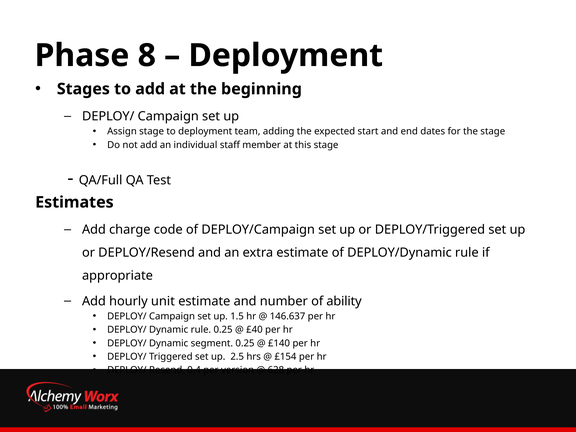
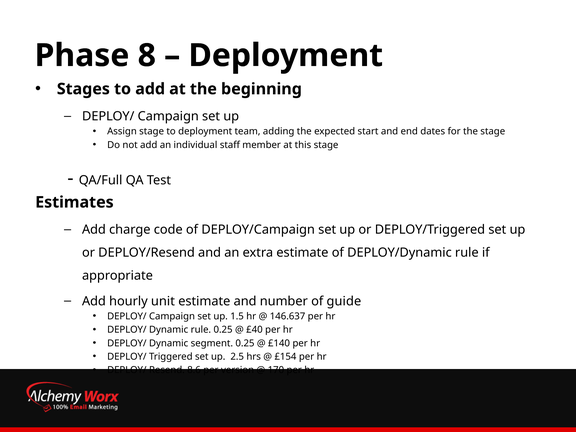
ability: ability -> guide
0.4: 0.4 -> 8.6
628: 628 -> 170
